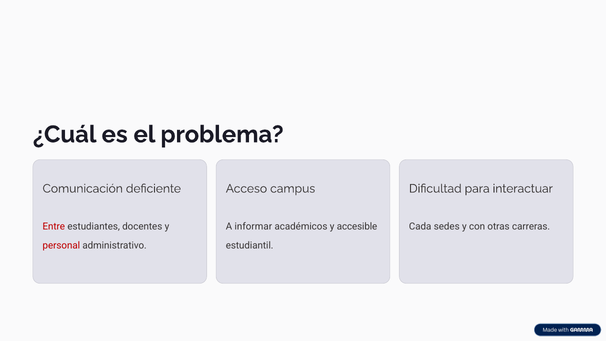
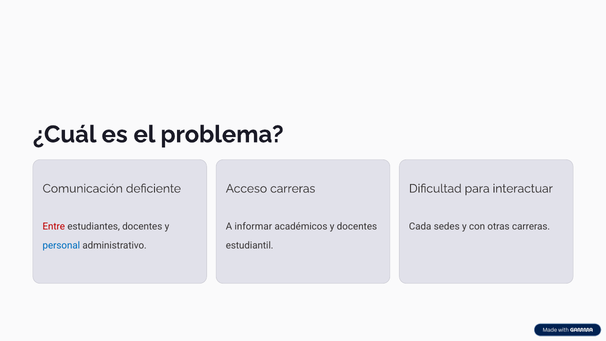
Acceso campus: campus -> carreras
y accesible: accesible -> docentes
personal colour: red -> blue
